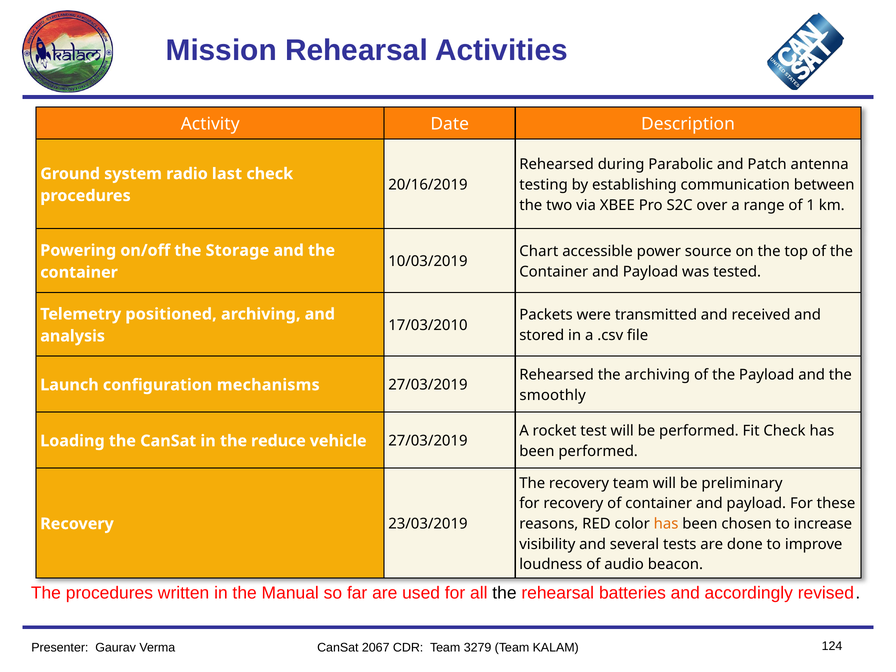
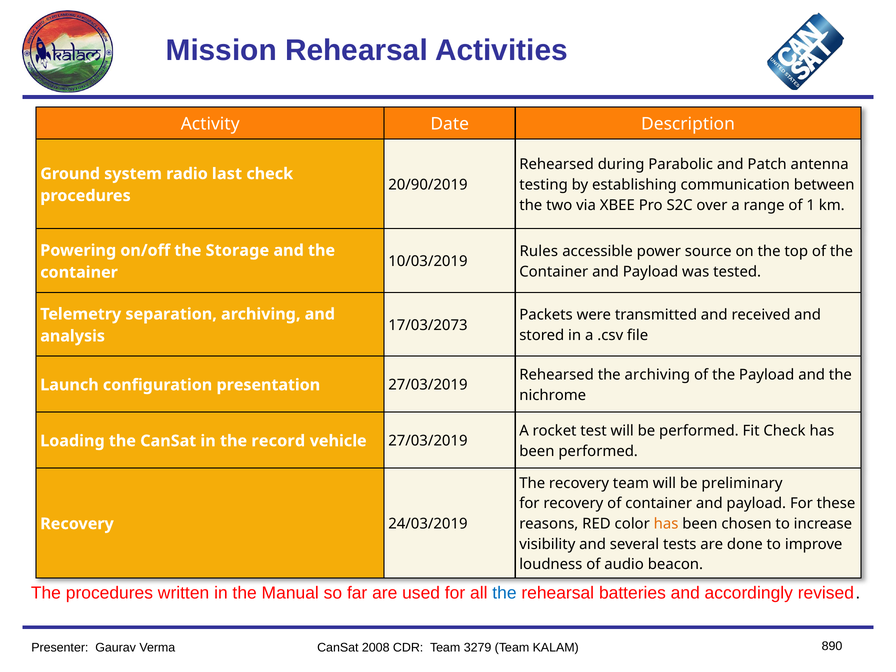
20/16/2019: 20/16/2019 -> 20/90/2019
Chart: Chart -> Rules
positioned: positioned -> separation
17/03/2010: 17/03/2010 -> 17/03/2073
mechanisms: mechanisms -> presentation
smoothly: smoothly -> nichrome
reduce: reduce -> record
23/03/2019: 23/03/2019 -> 24/03/2019
the at (504, 593) colour: black -> blue
2067: 2067 -> 2008
124: 124 -> 890
